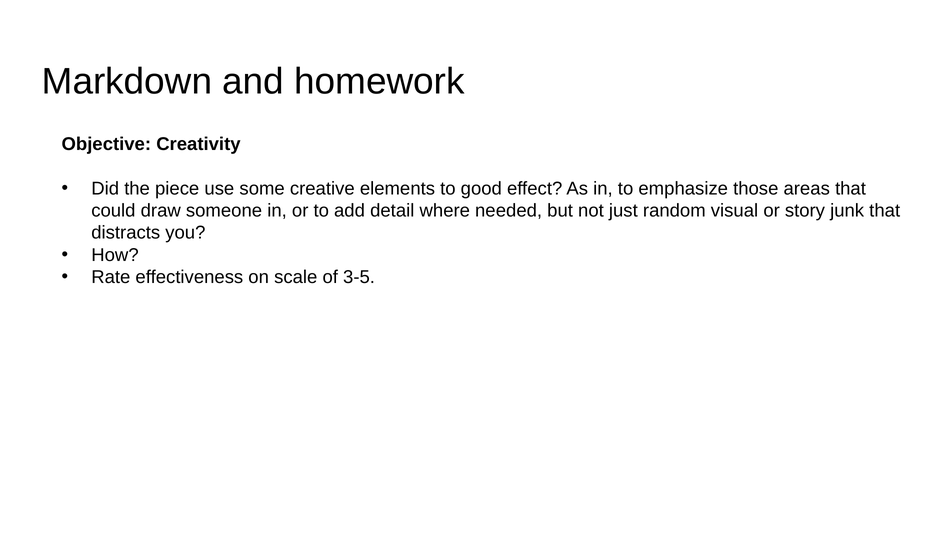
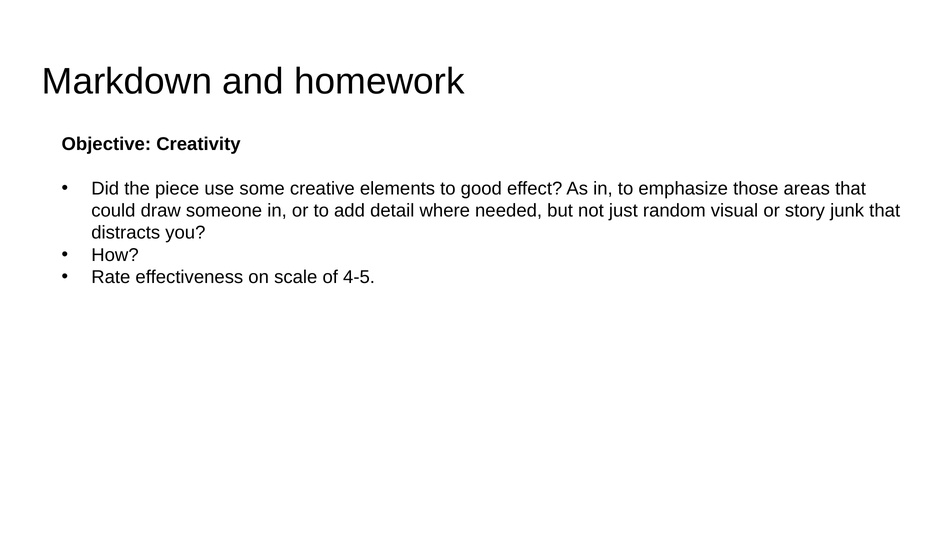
3-5: 3-5 -> 4-5
